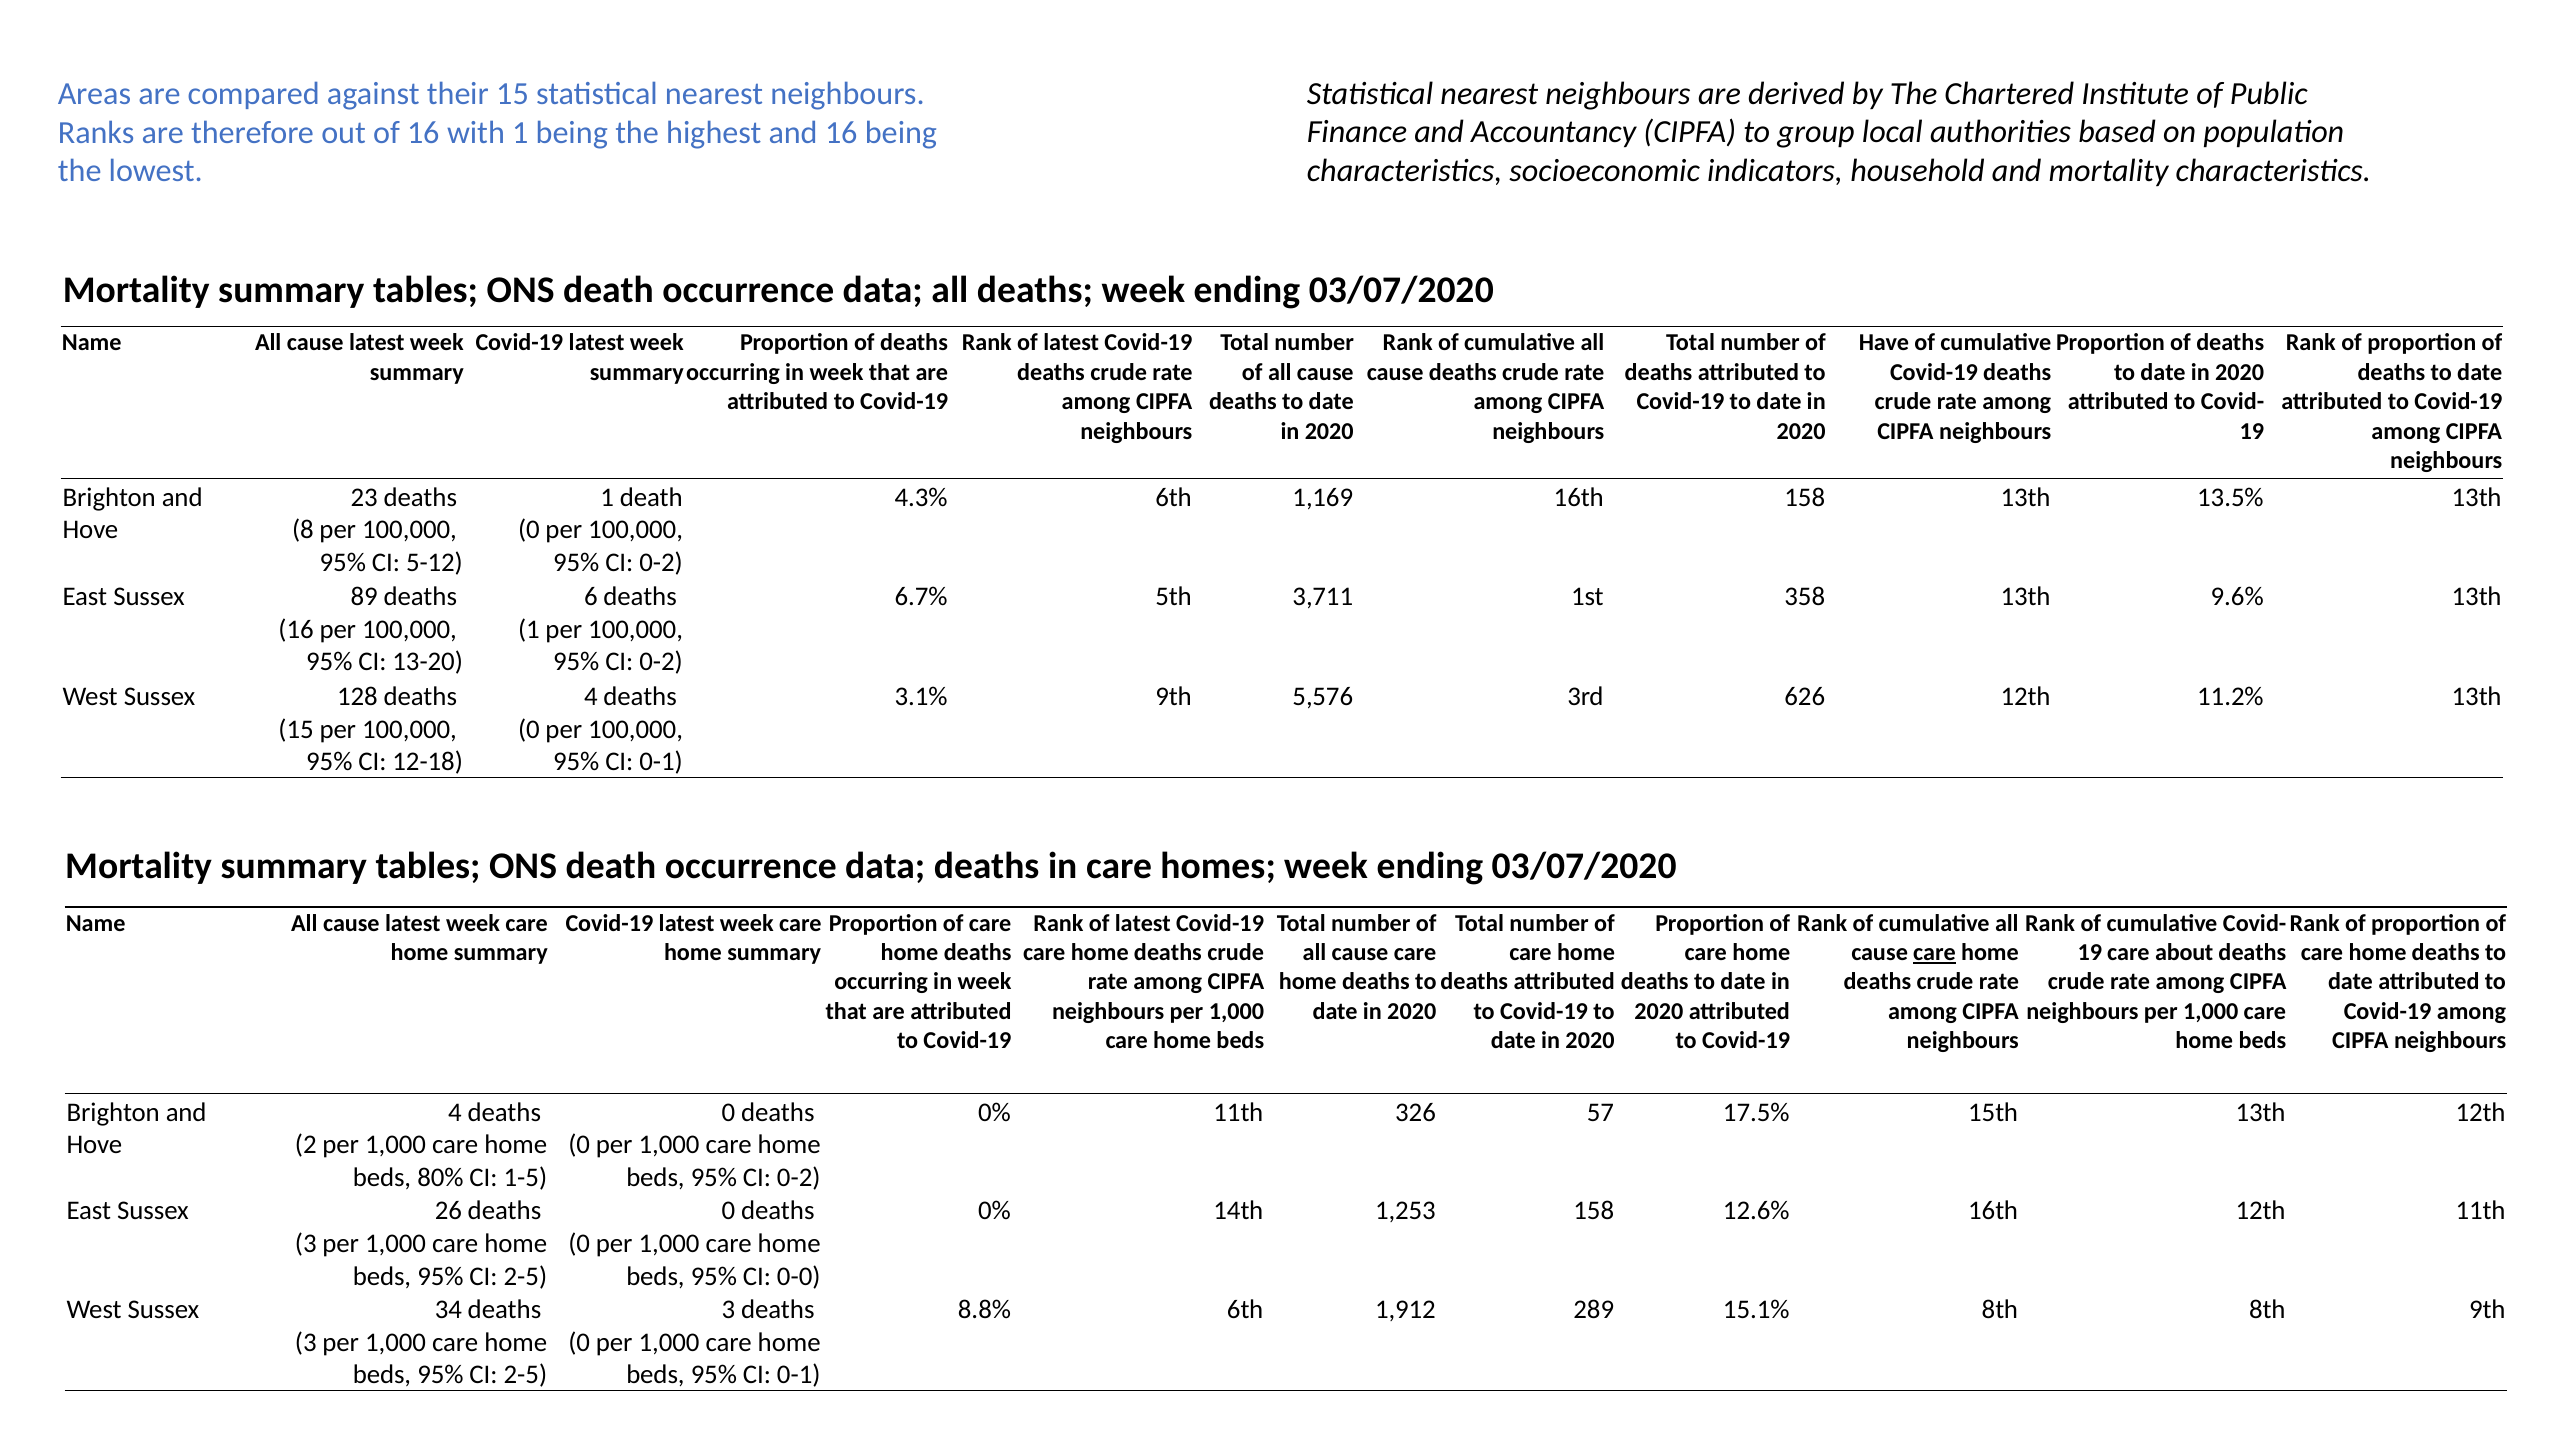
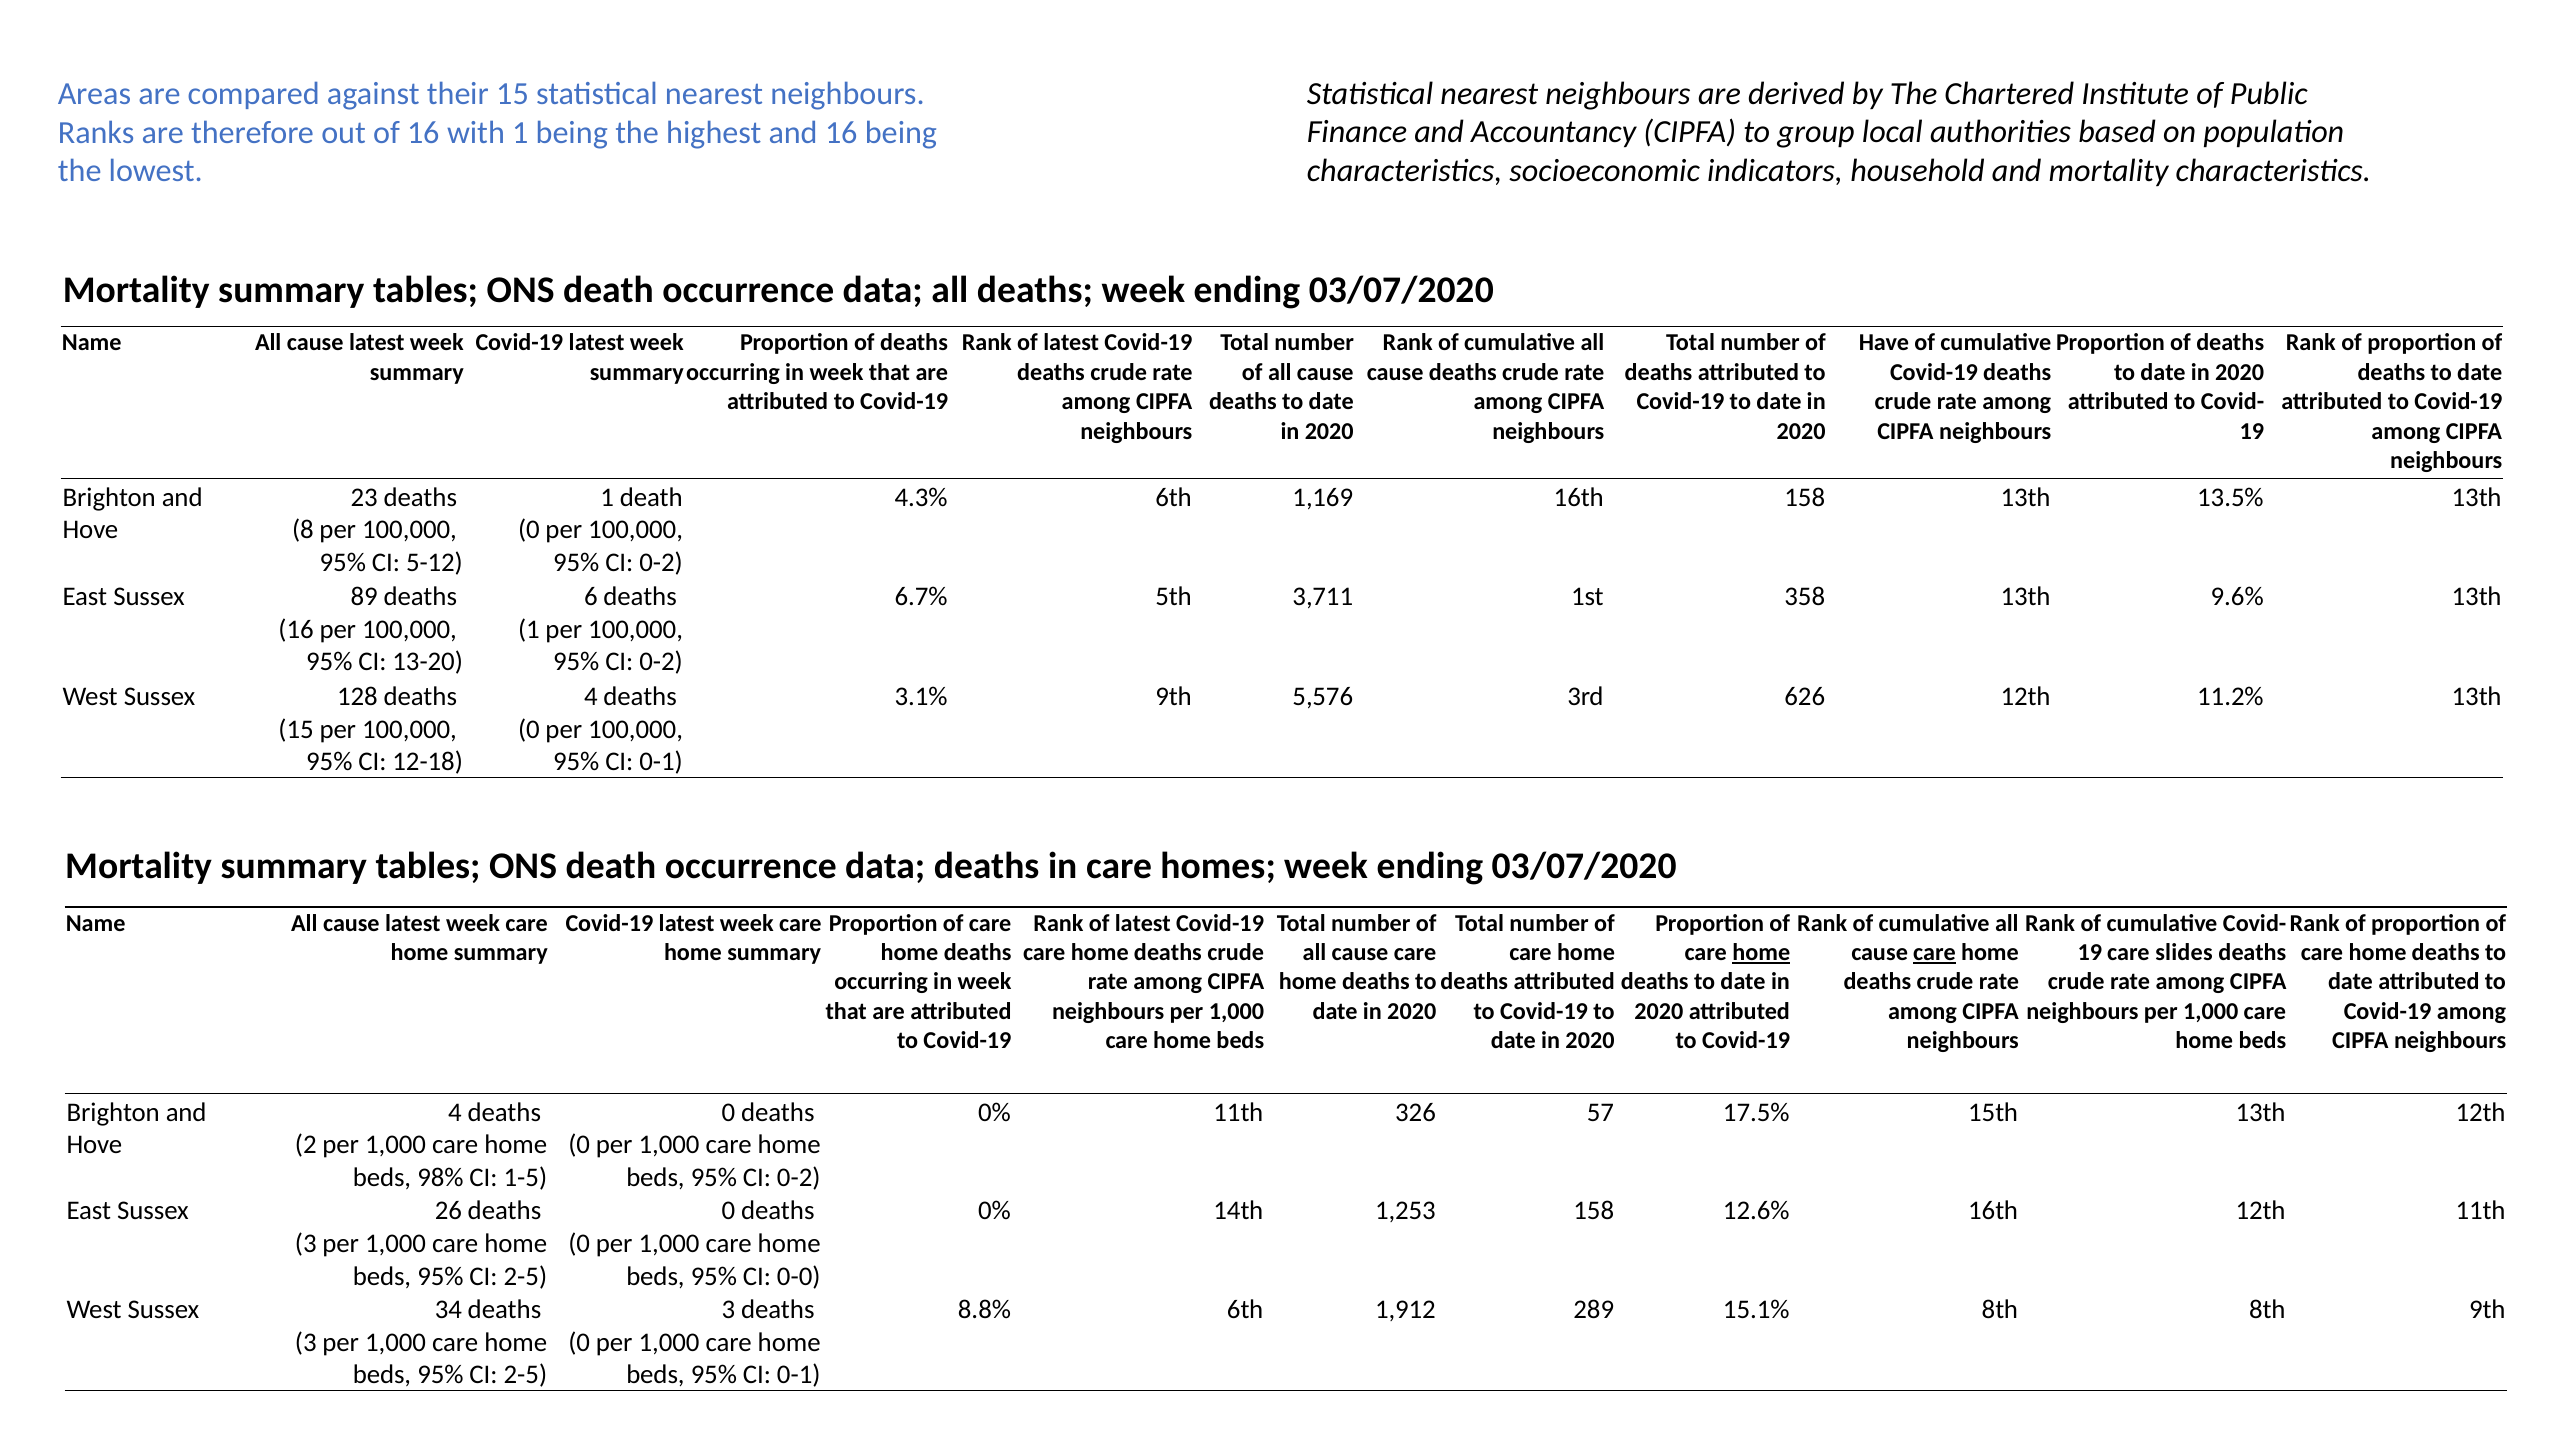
home at (1761, 953) underline: none -> present
about: about -> slides
80%: 80% -> 98%
